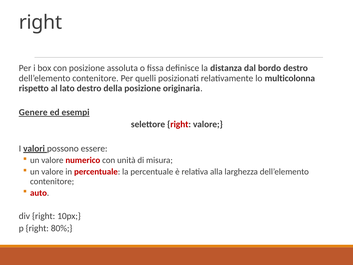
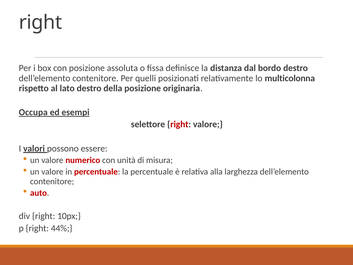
Genere: Genere -> Occupa
80%: 80% -> 44%
